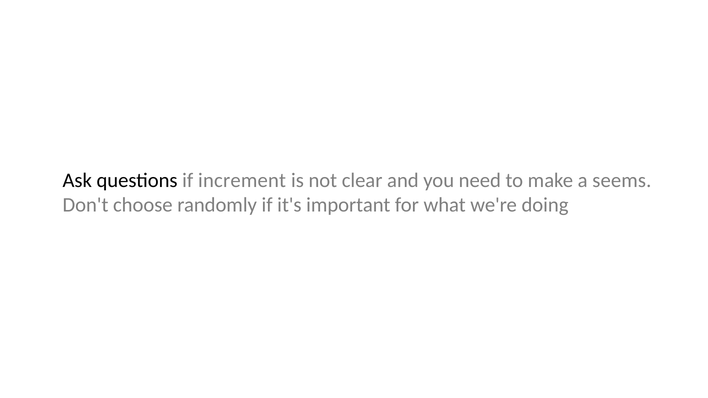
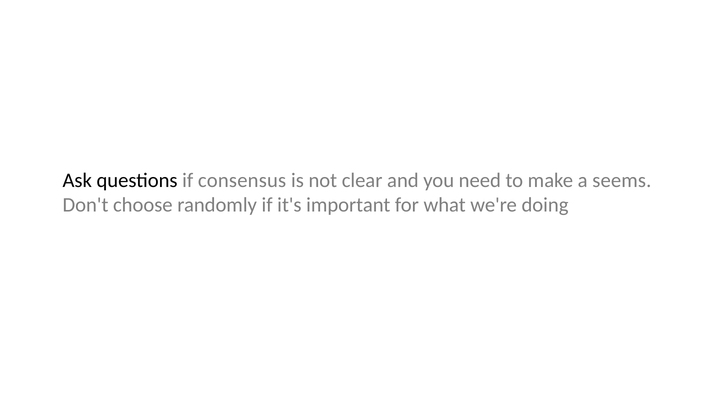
increment: increment -> consensus
